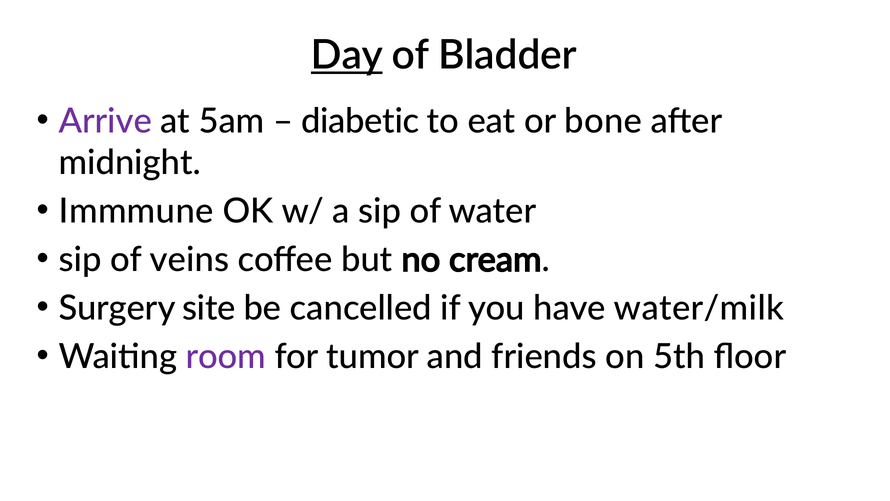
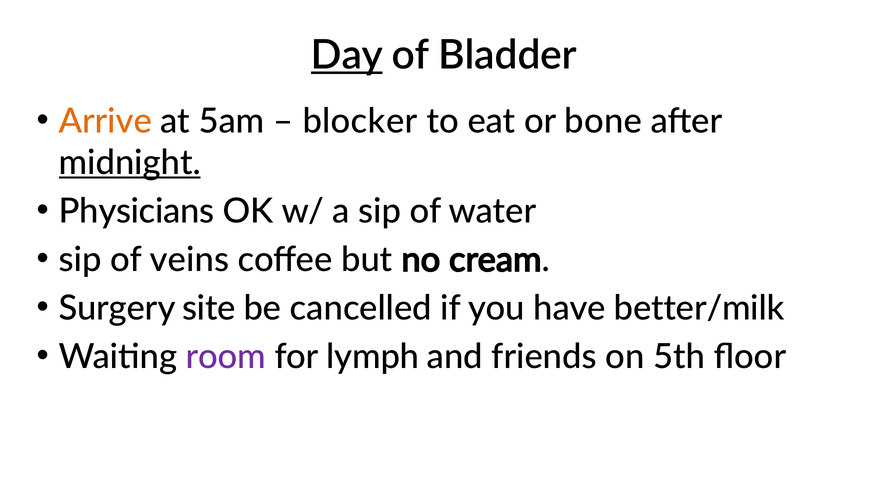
Arrive colour: purple -> orange
diabetic: diabetic -> blocker
midnight underline: none -> present
Immmune: Immmune -> Physicians
water/milk: water/milk -> better/milk
tumor: tumor -> lymph
